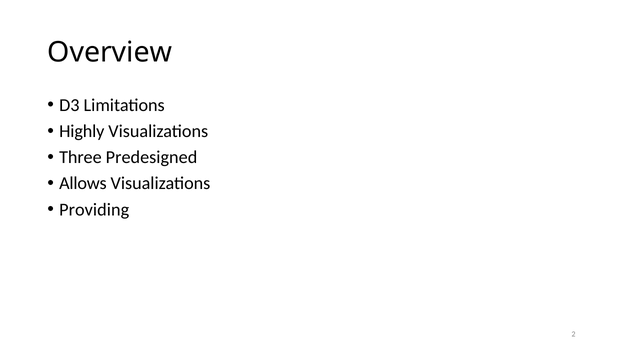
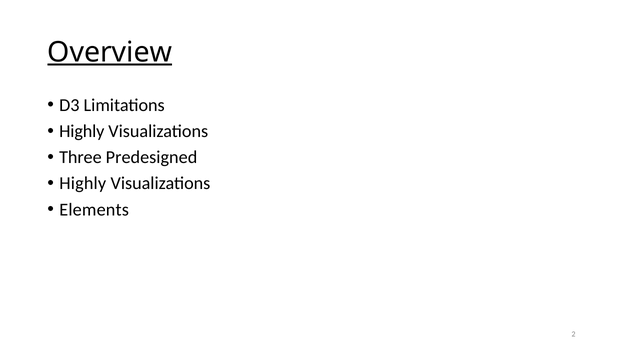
Overview underline: none -> present
Allows at (83, 184): Allows -> Highly
Providing: Providing -> Elements
